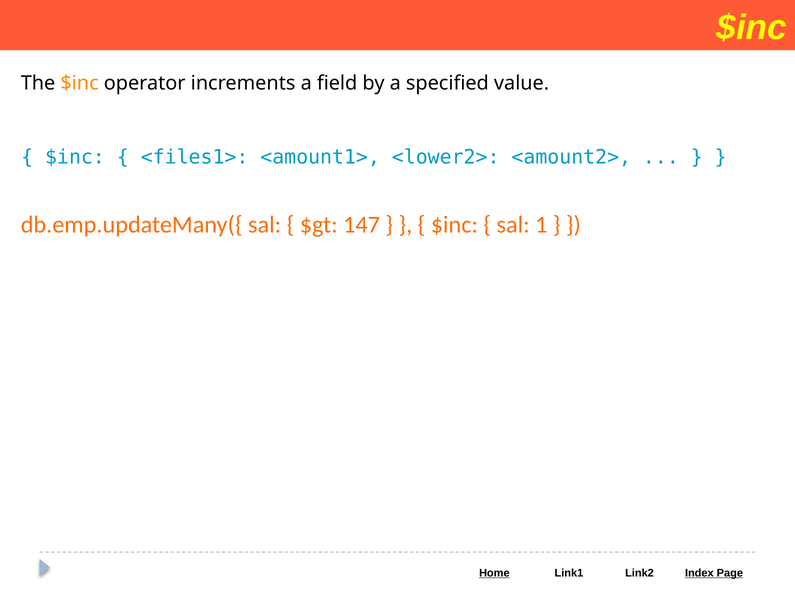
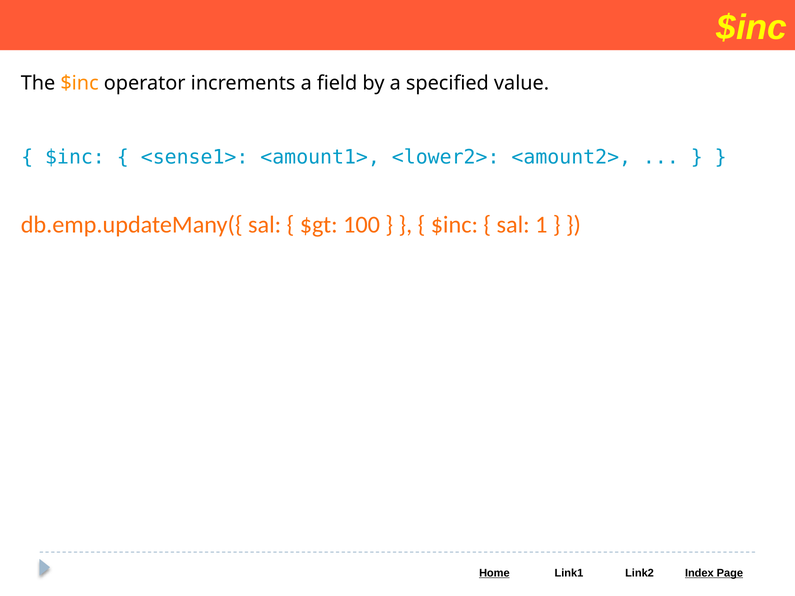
<files1>: <files1> -> <sense1>
147: 147 -> 100
